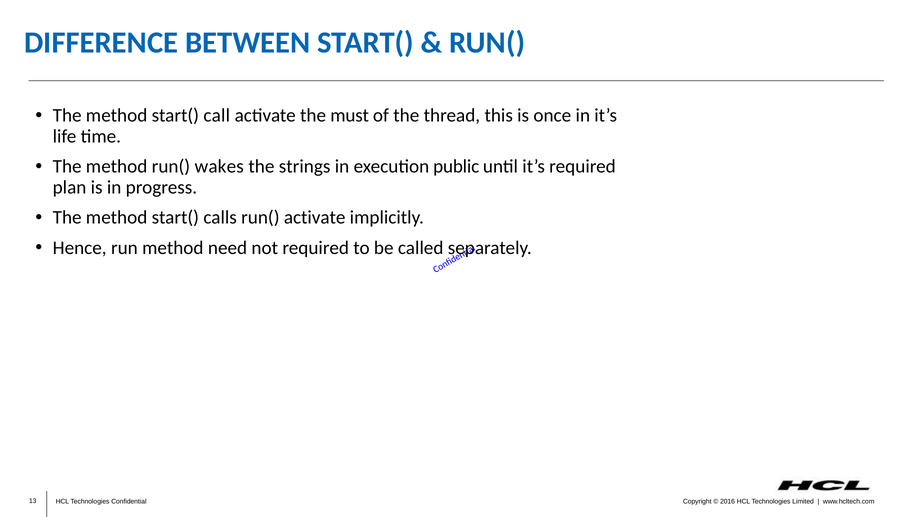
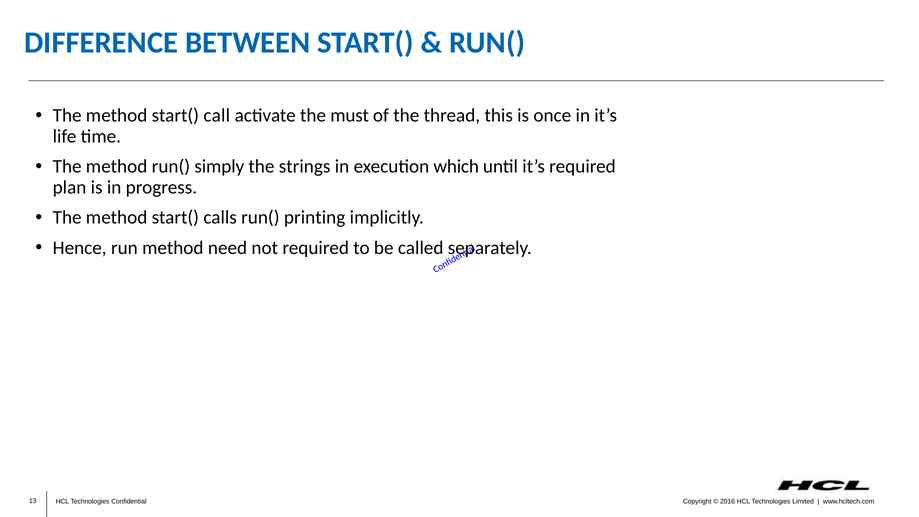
wakes: wakes -> simply
public: public -> which
run( activate: activate -> printing
